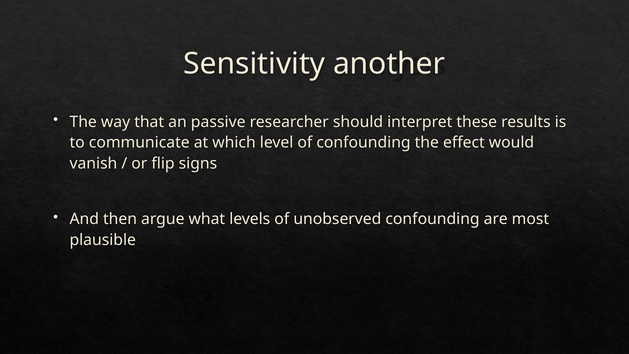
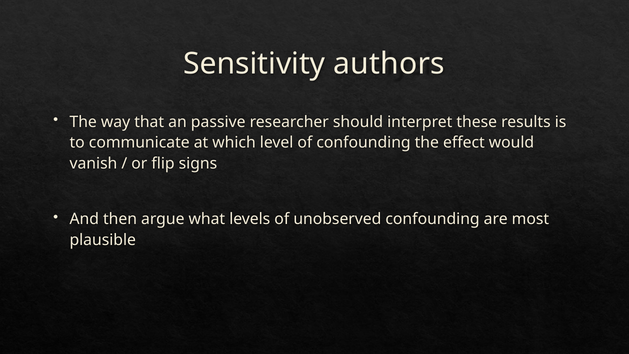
another: another -> authors
